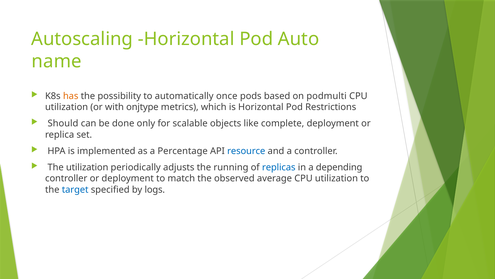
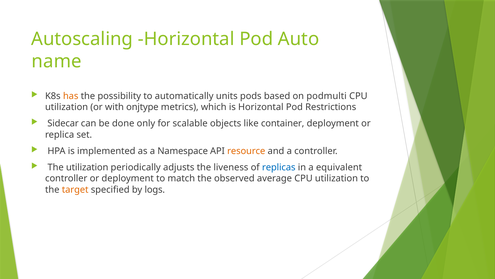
once: once -> units
Should: Should -> Sidecar
complete: complete -> container
Percentage: Percentage -> Namespace
resource colour: blue -> orange
running: running -> liveness
depending: depending -> equivalent
target colour: blue -> orange
